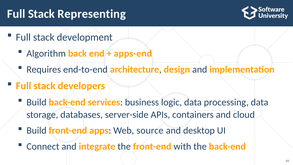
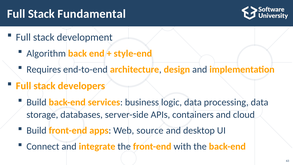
Representing: Representing -> Fundamental
apps-end: apps-end -> style-end
